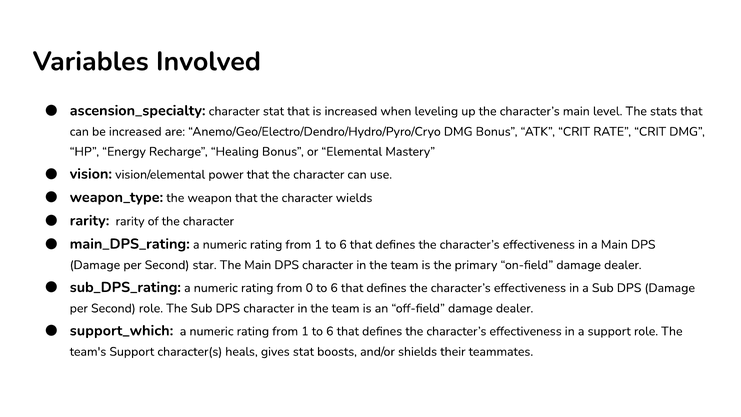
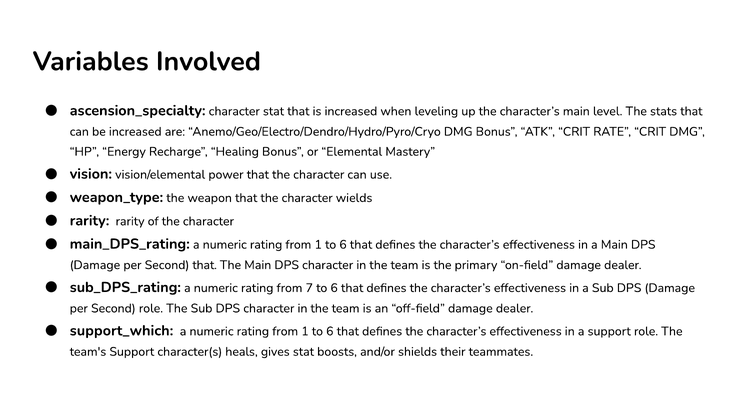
Second star: star -> that
0: 0 -> 7
